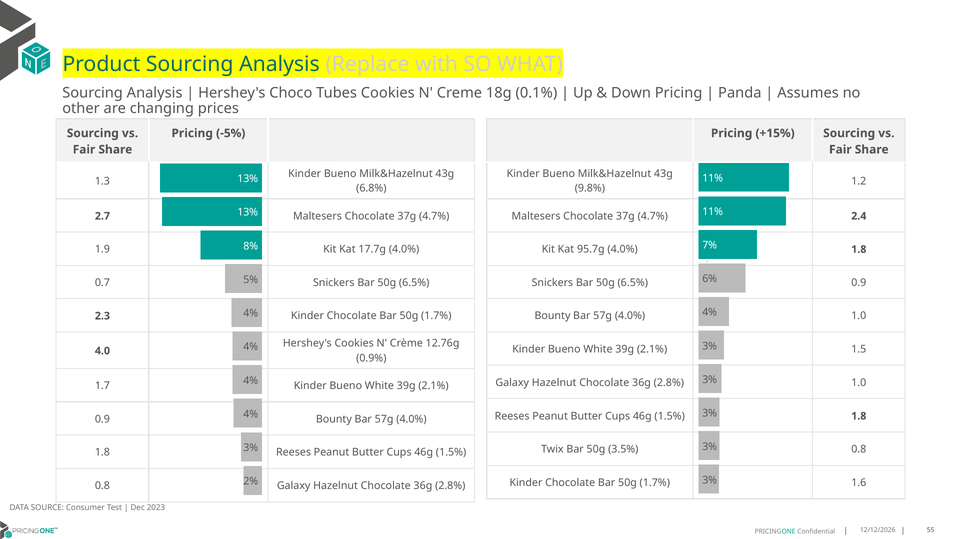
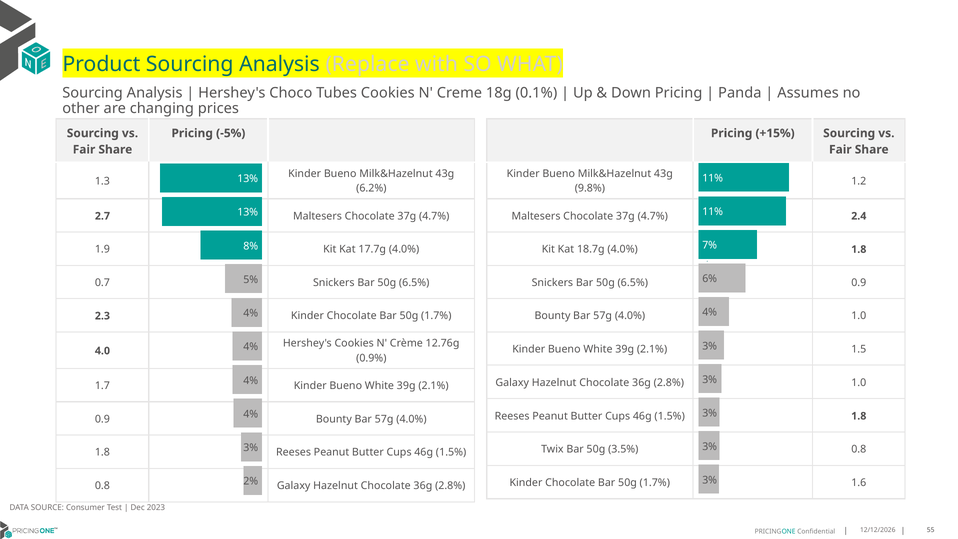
6.8%: 6.8% -> 6.2%
95.7g: 95.7g -> 18.7g
